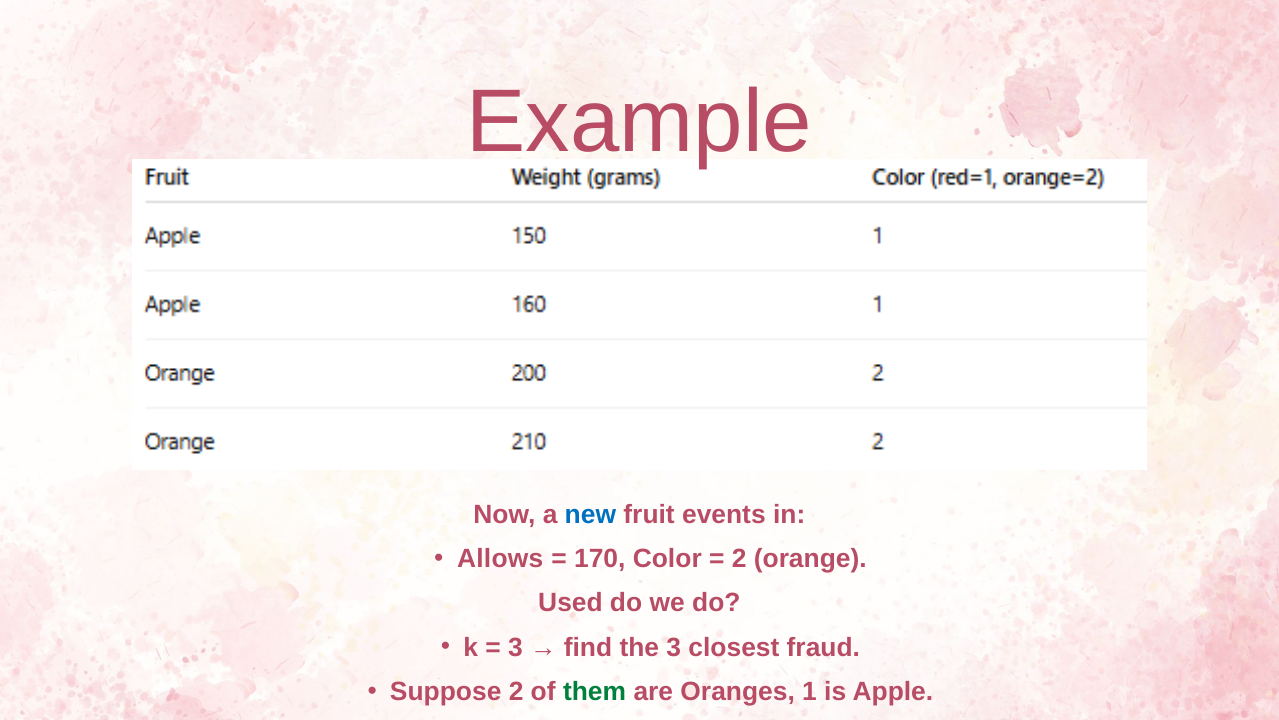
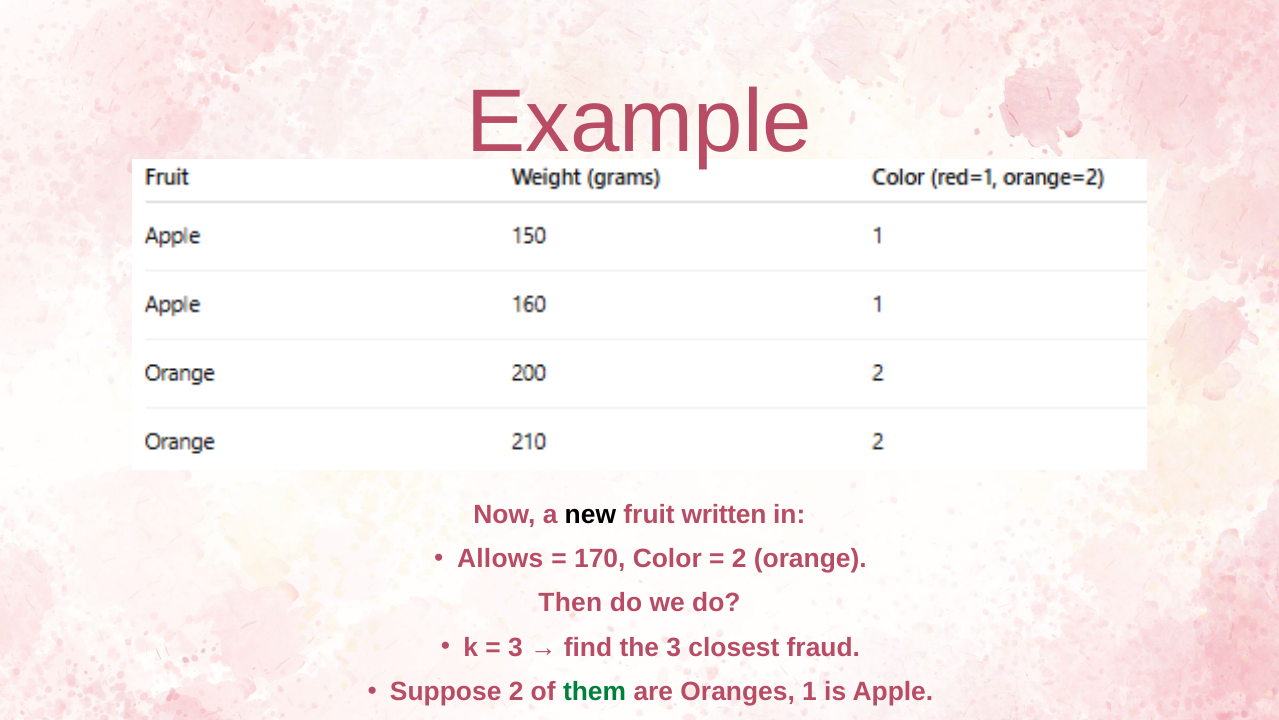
new colour: blue -> black
events: events -> written
Used: Used -> Then
